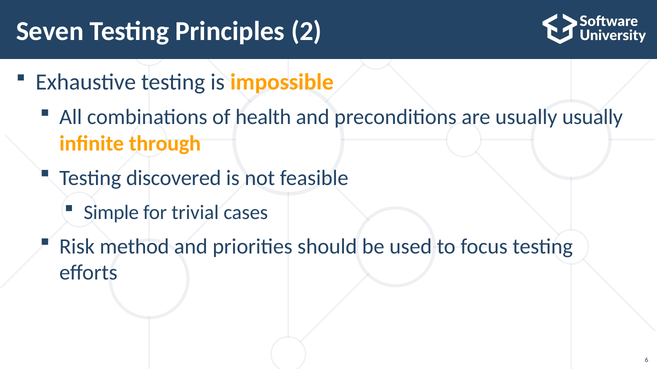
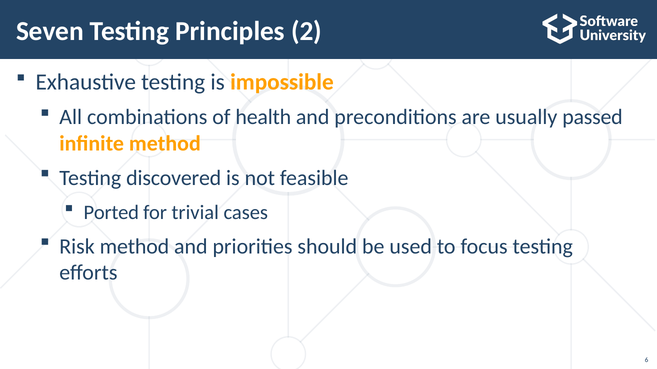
usually usually: usually -> passed
infinite through: through -> method
Simple: Simple -> Ported
